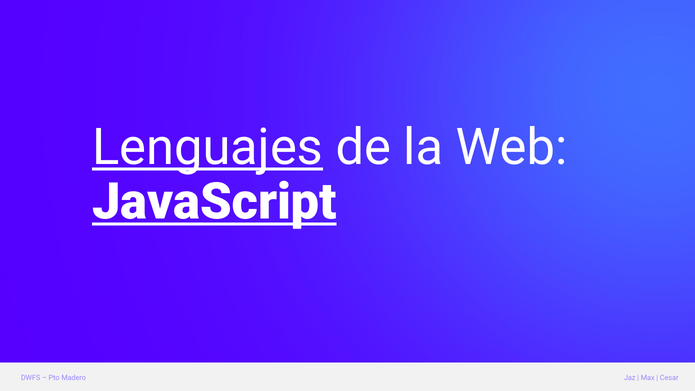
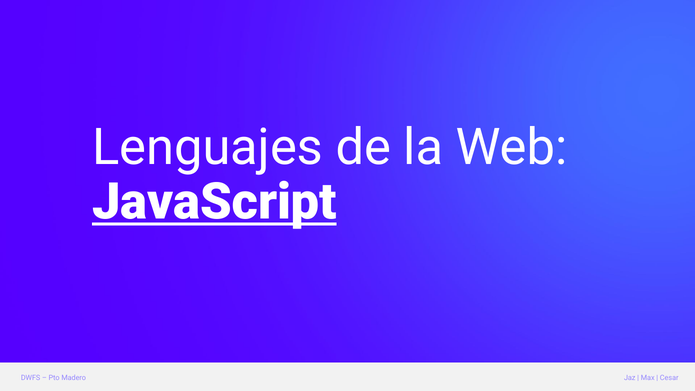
Lenguajes underline: present -> none
